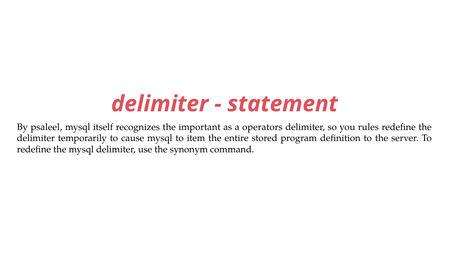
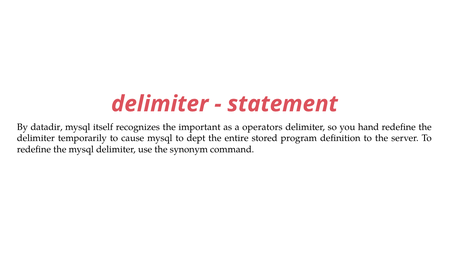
psaleel: psaleel -> datadir
rules: rules -> hand
item: item -> dept
